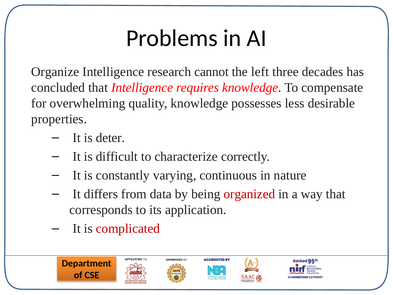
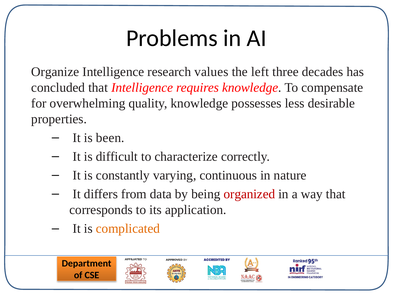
cannot: cannot -> values
deter: deter -> been
complicated colour: red -> orange
